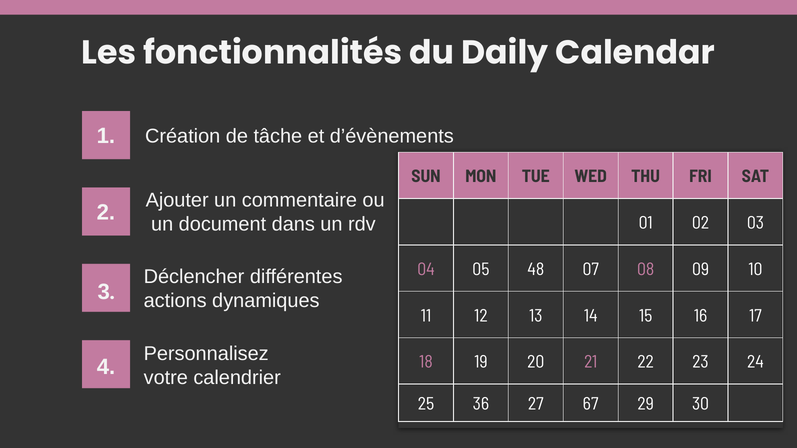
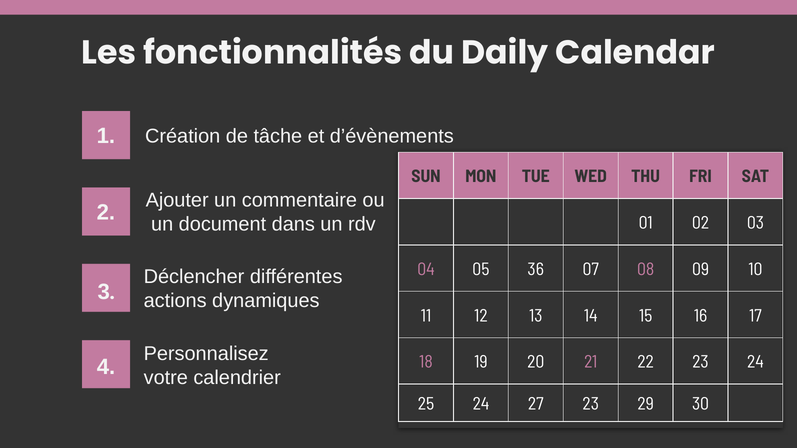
48: 48 -> 36
25 36: 36 -> 24
27 67: 67 -> 23
